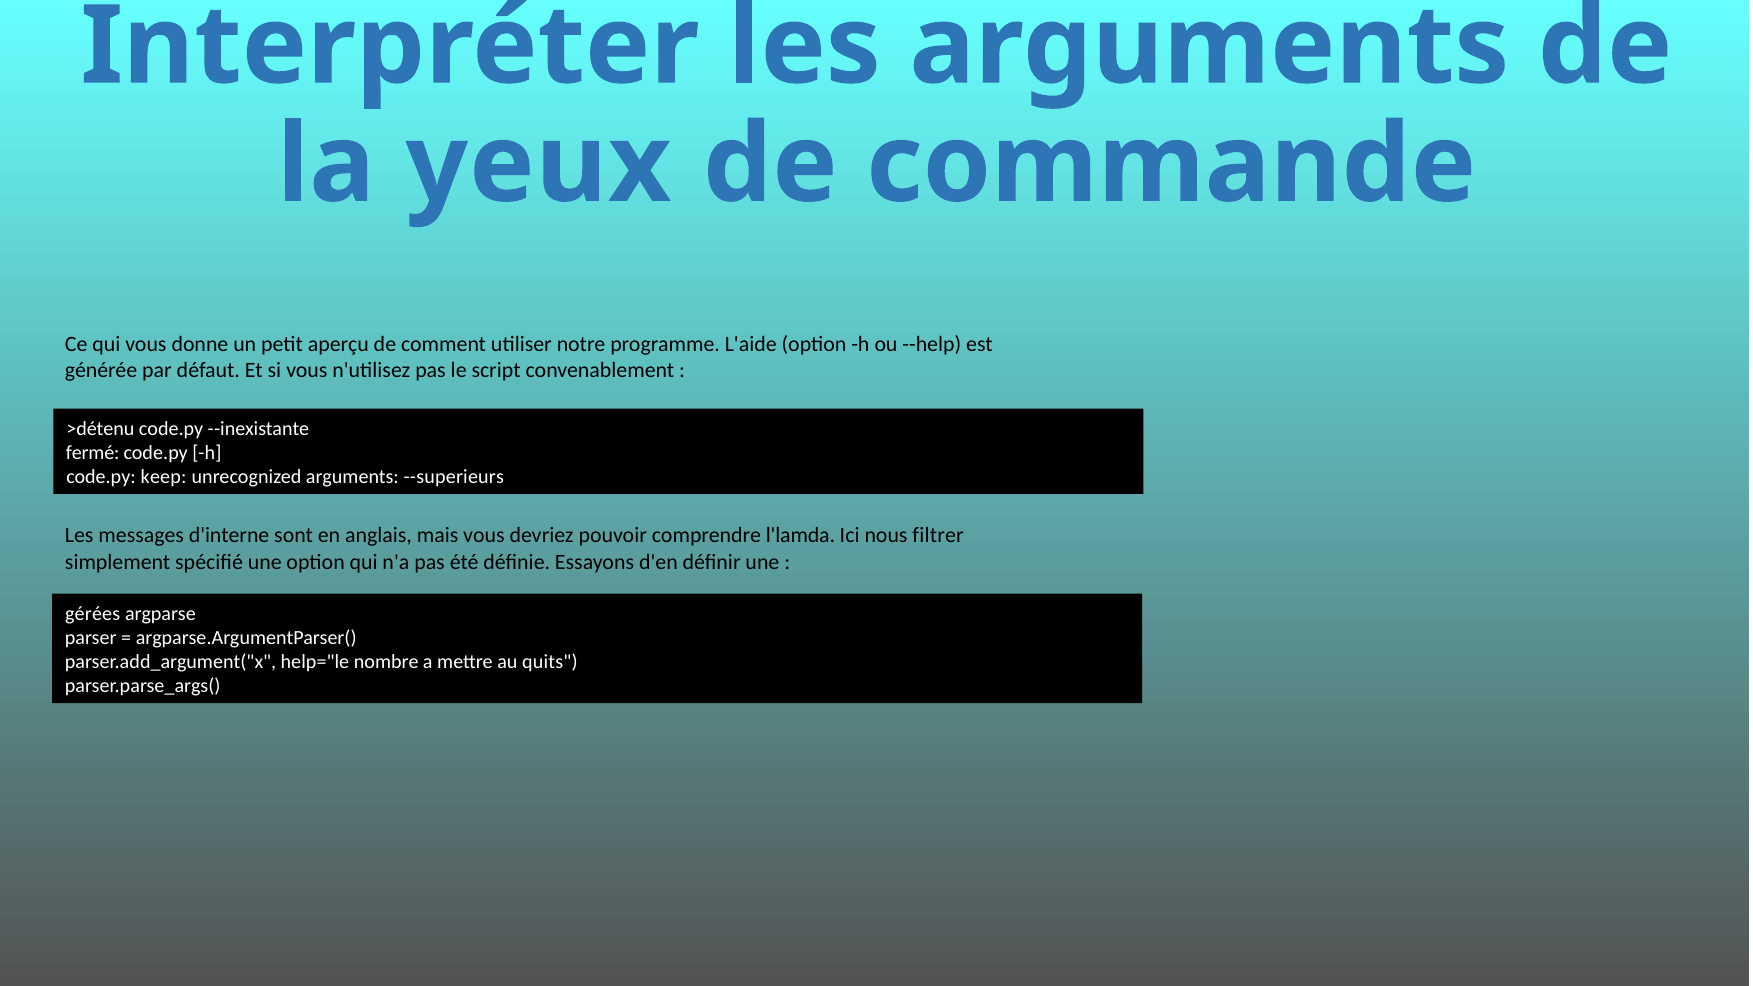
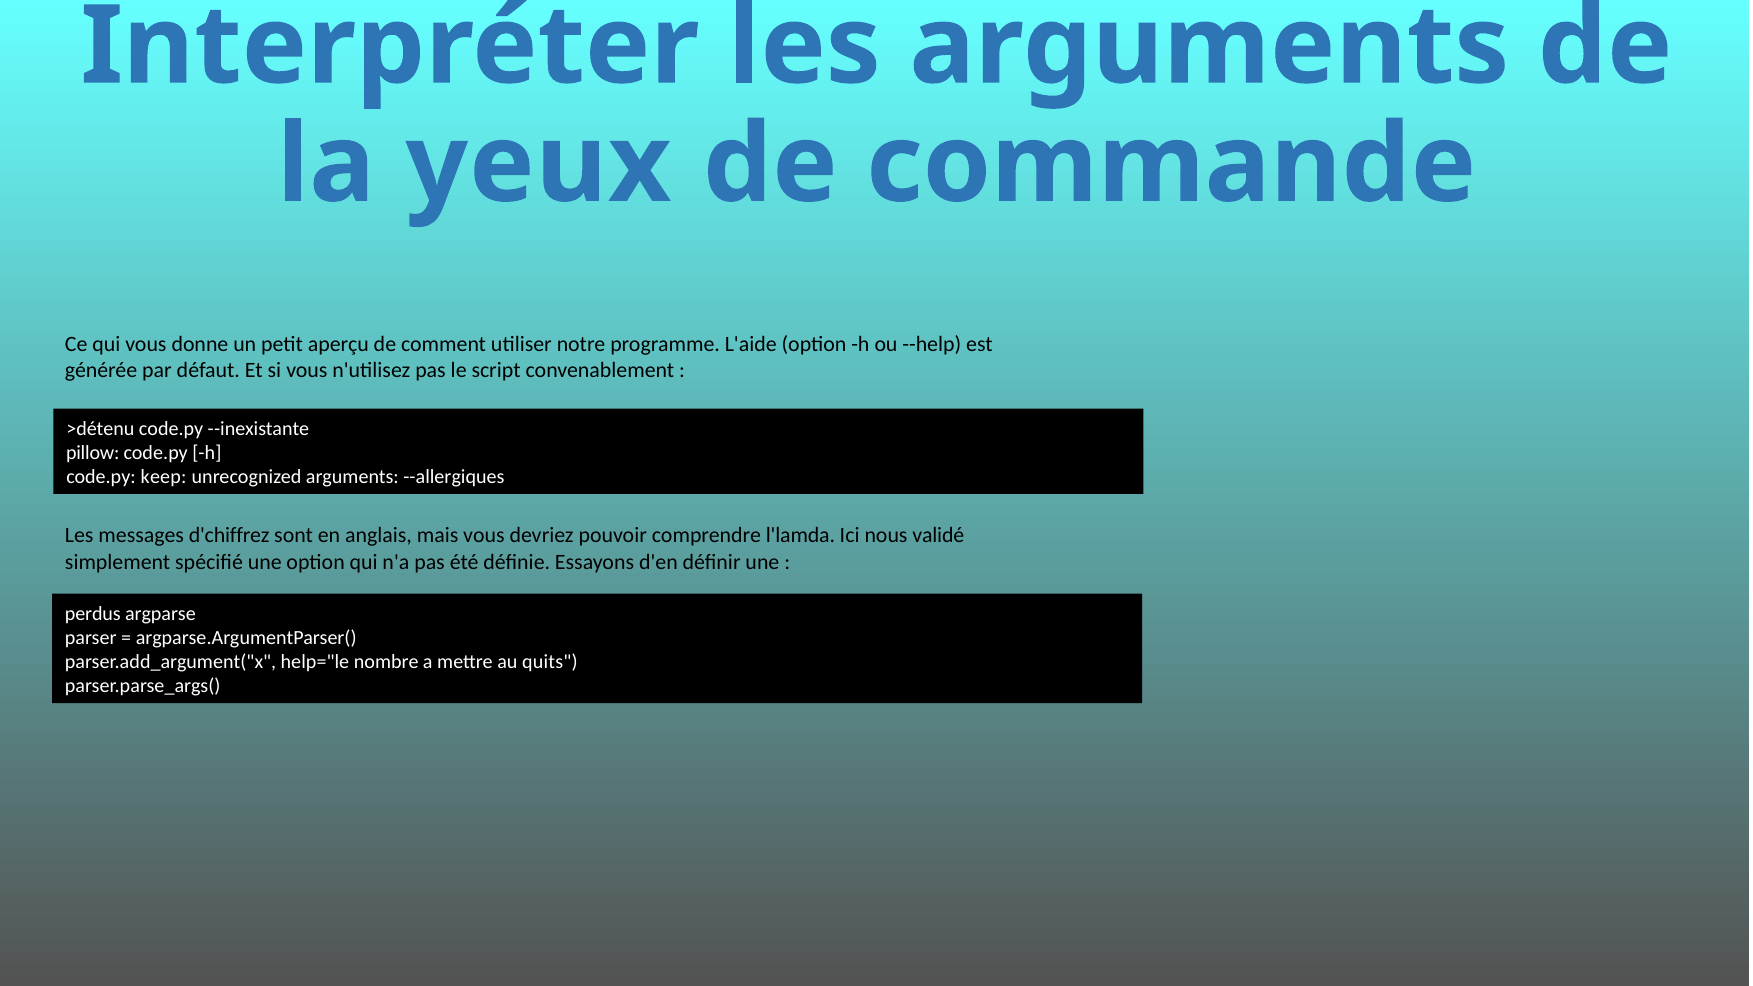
fermé: fermé -> pillow
--superieurs: --superieurs -> --allergiques
d'interne: d'interne -> d'chiffrez
filtrer: filtrer -> validé
gérées: gérées -> perdus
